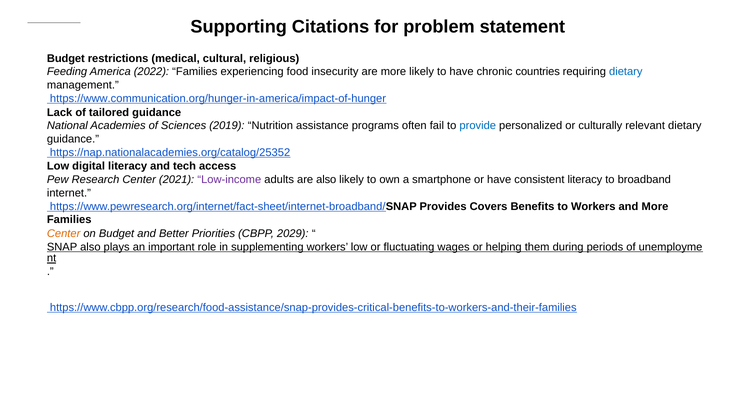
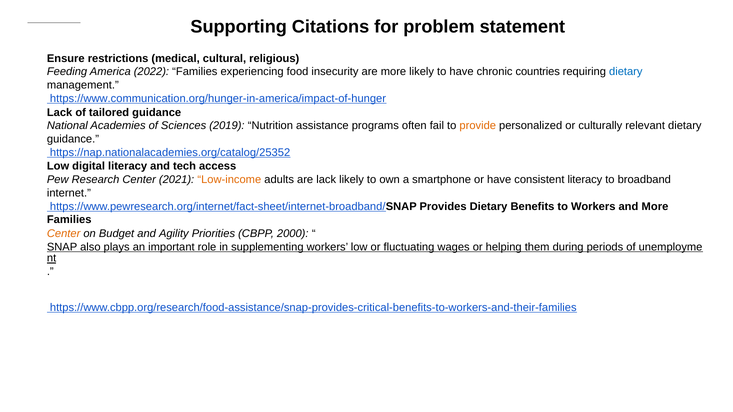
Budget at (66, 58): Budget -> Ensure
provide colour: blue -> orange
Low-income colour: purple -> orange
are also: also -> lack
Provides Covers: Covers -> Dietary
Better: Better -> Agility
2029: 2029 -> 2000
